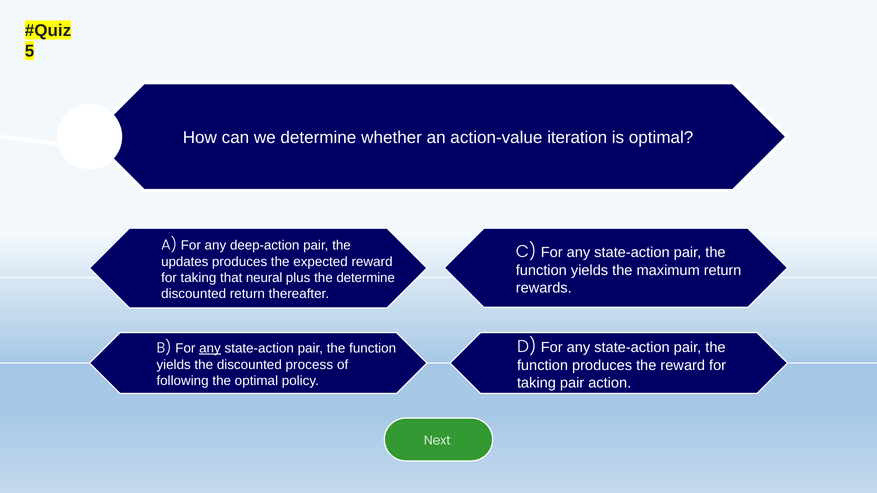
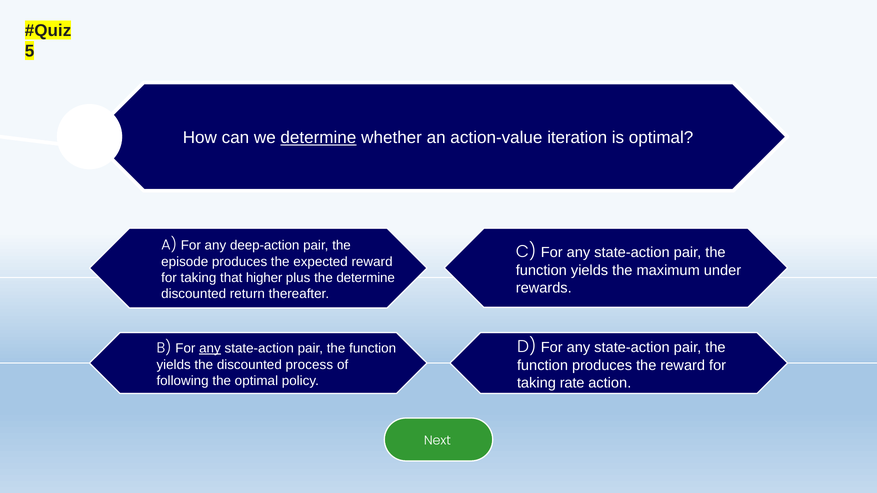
determine at (318, 138) underline: none -> present
updates: updates -> episode
maximum return: return -> under
neural: neural -> higher
taking pair: pair -> rate
